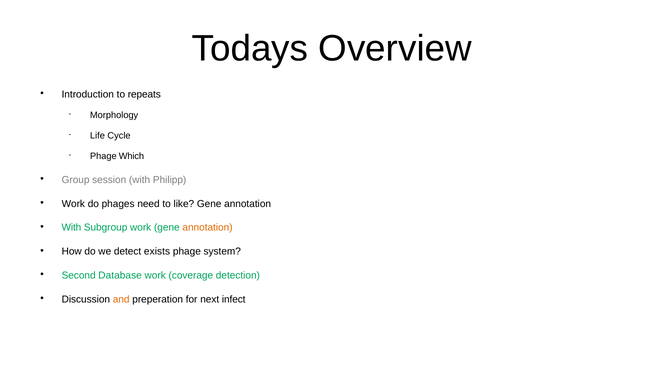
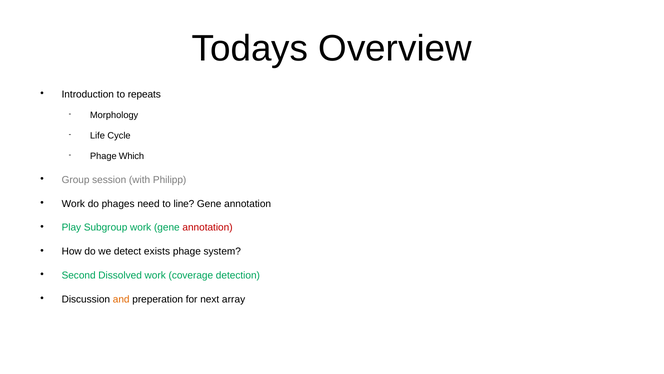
like: like -> line
With at (71, 227): With -> Play
annotation at (208, 227) colour: orange -> red
Database: Database -> Dissolved
infect: infect -> array
